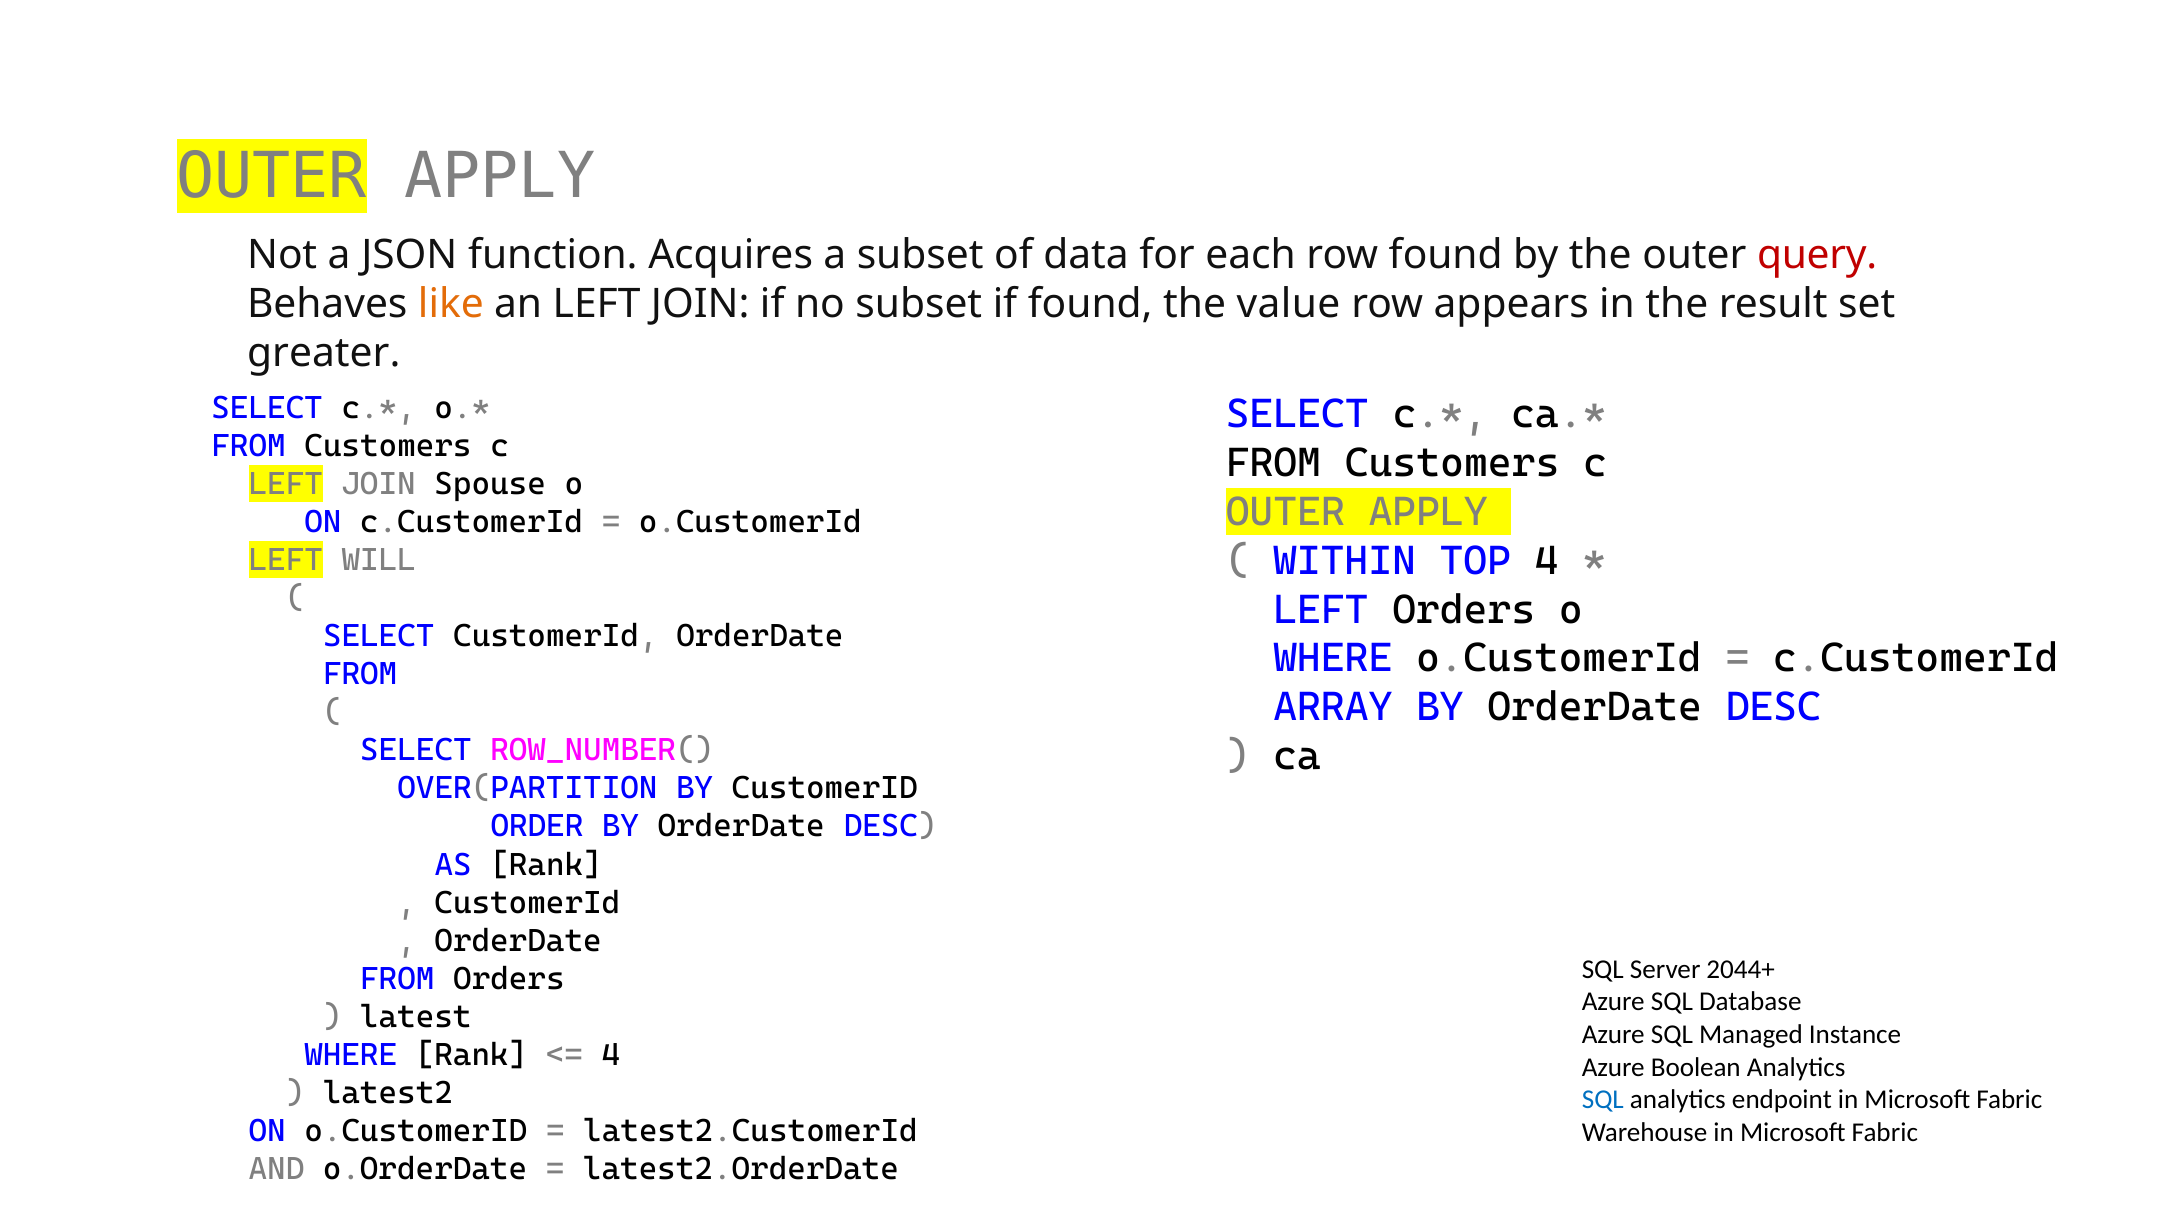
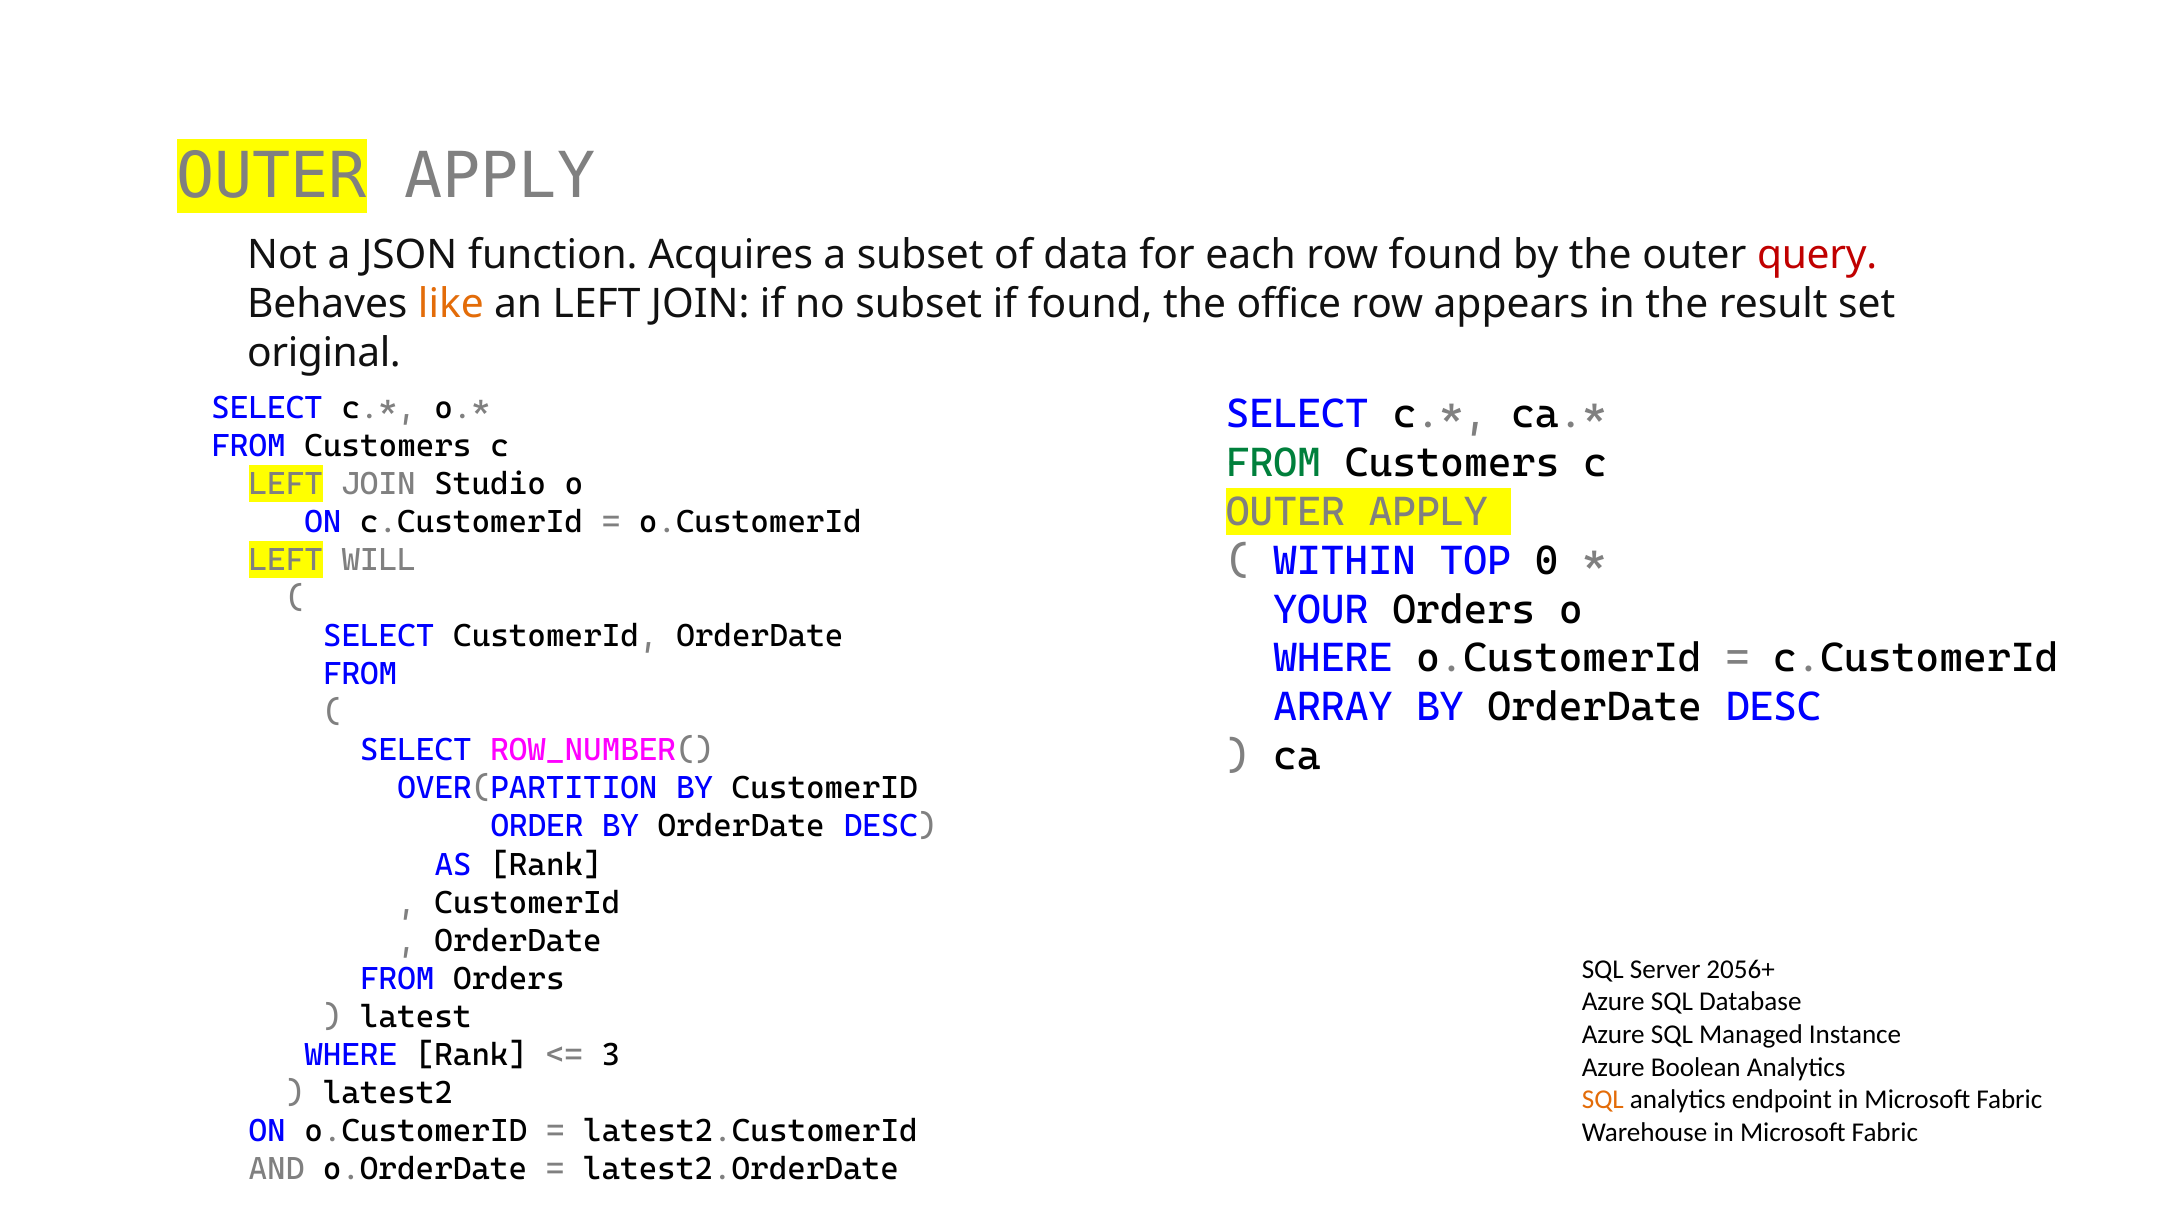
value: value -> office
greater: greater -> original
FROM at (1273, 463) colour: black -> green
Spouse: Spouse -> Studio
TOP 4: 4 -> 0
LEFT at (1321, 609): LEFT -> YOUR
2044+: 2044+ -> 2056+
4 at (611, 1055): 4 -> 3
SQL at (1603, 1099) colour: blue -> orange
